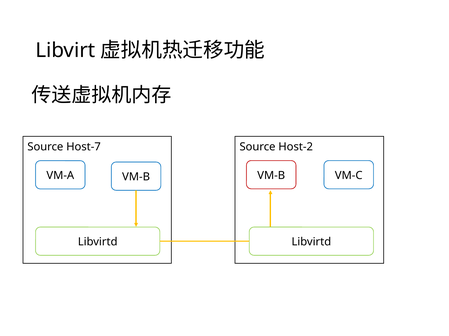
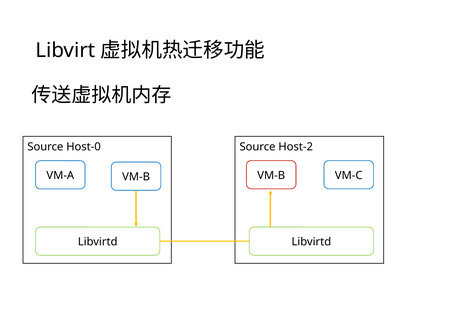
Host-7: Host-7 -> Host-0
